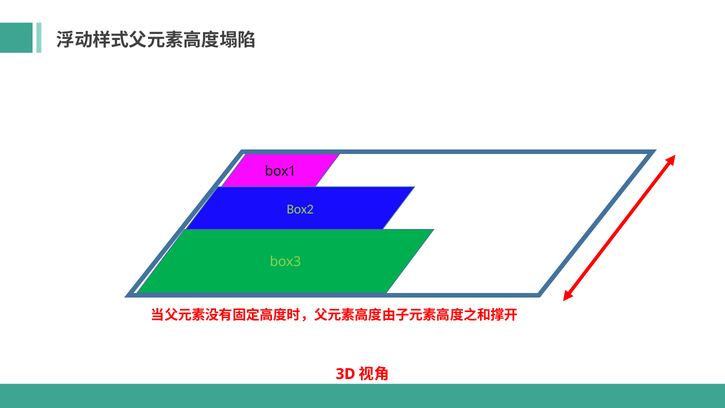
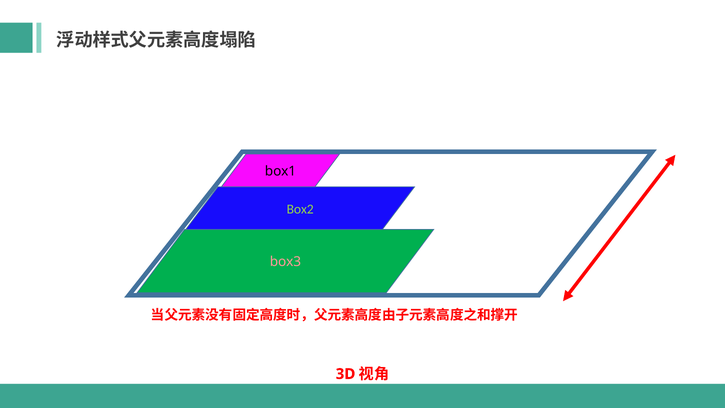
box3 colour: light green -> pink
